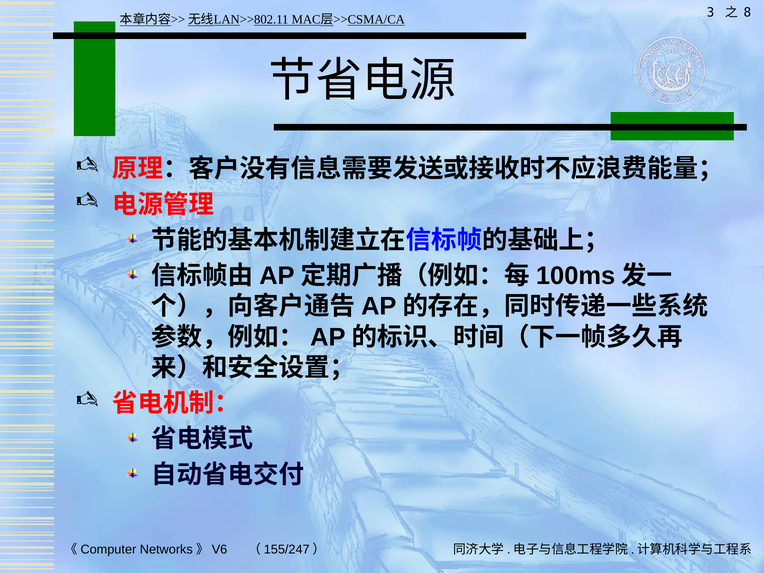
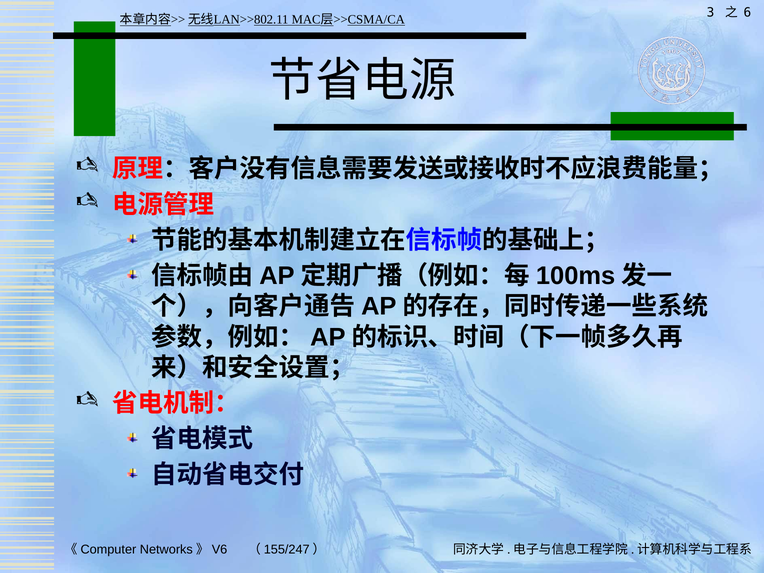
8: 8 -> 6
